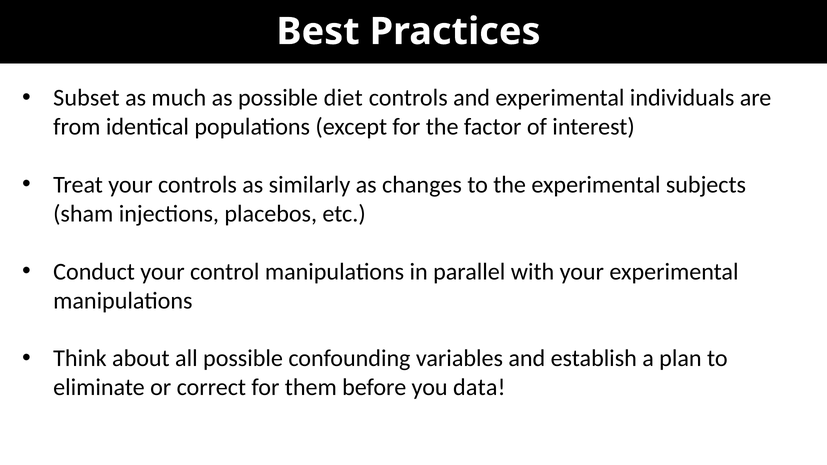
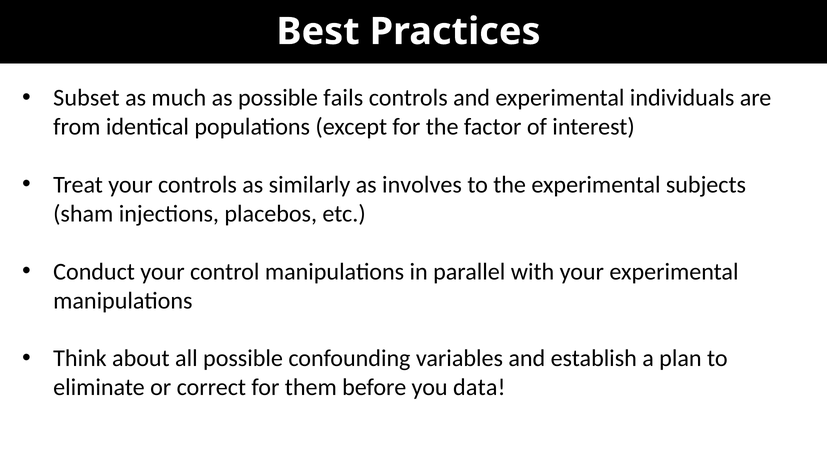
diet: diet -> fails
changes: changes -> involves
